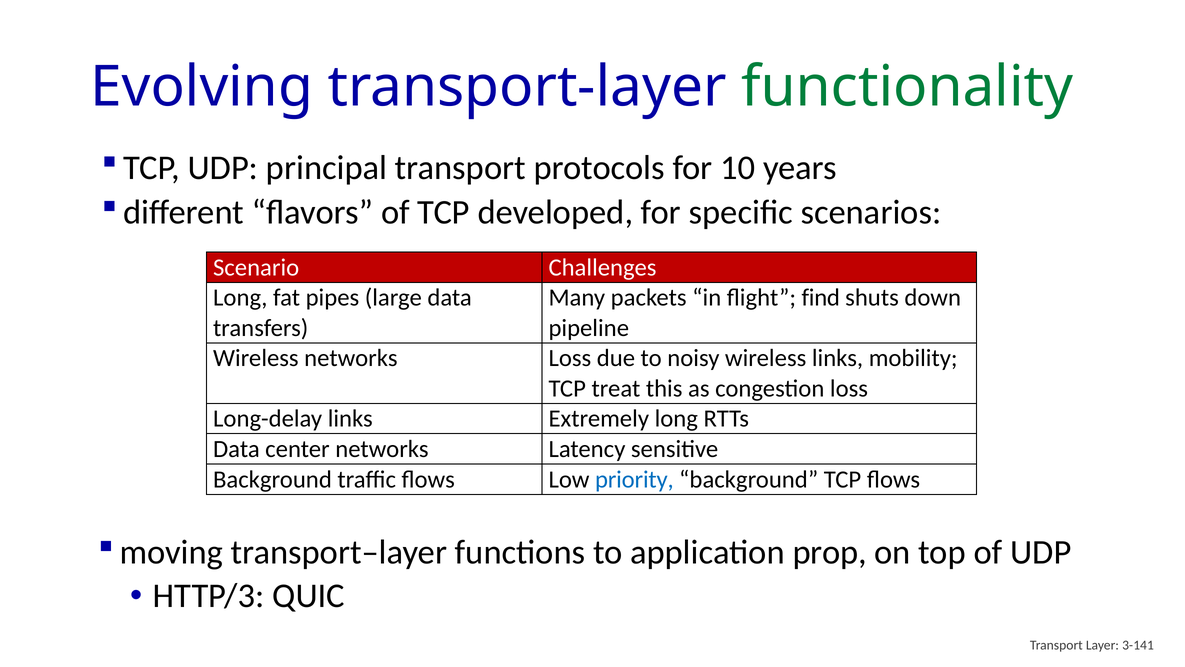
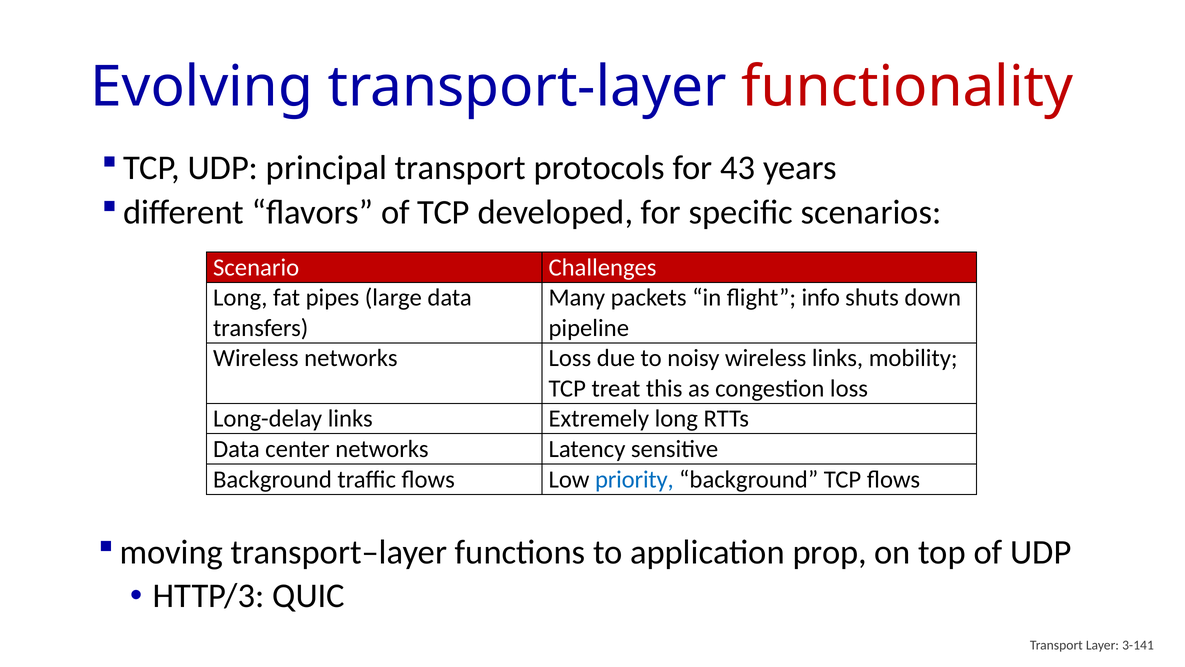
functionality colour: green -> red
10: 10 -> 43
find: find -> info
